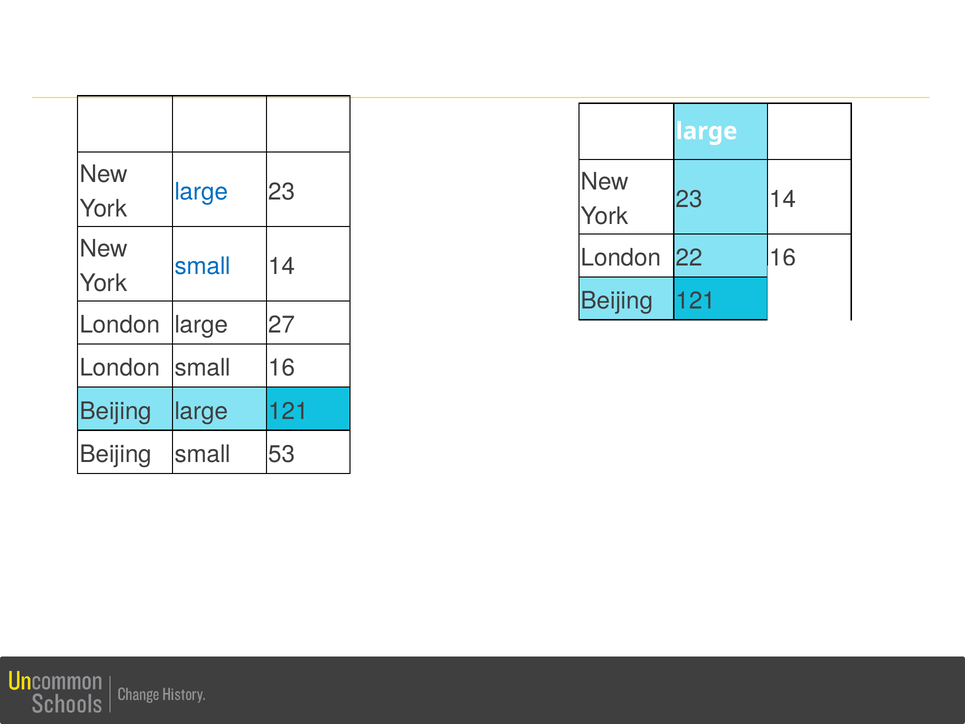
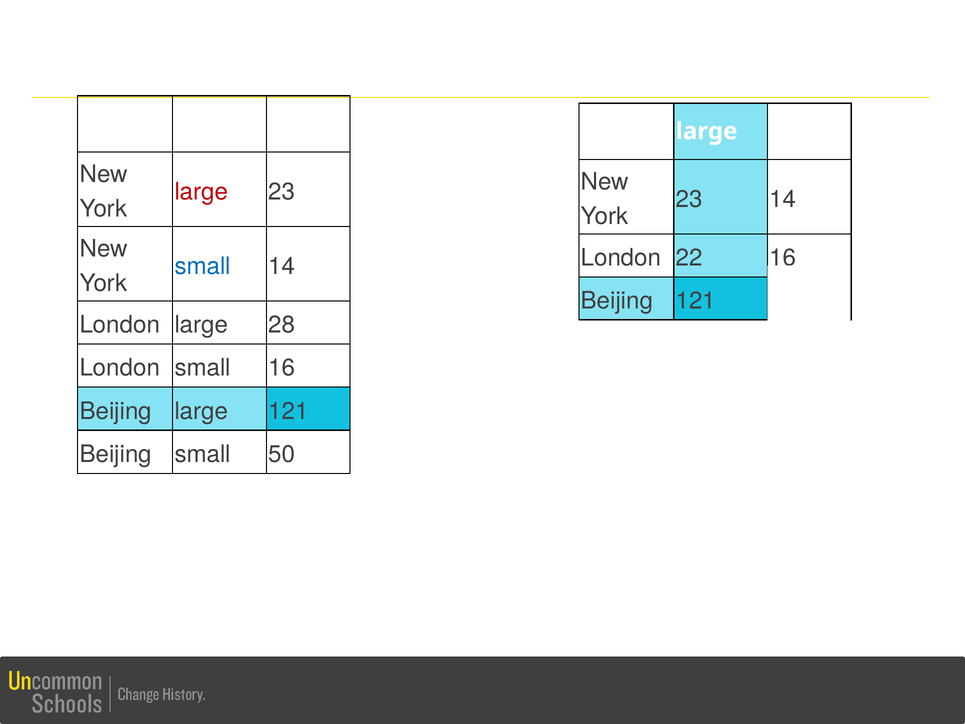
large at (201, 191) colour: blue -> red
27: 27 -> 28
53: 53 -> 50
